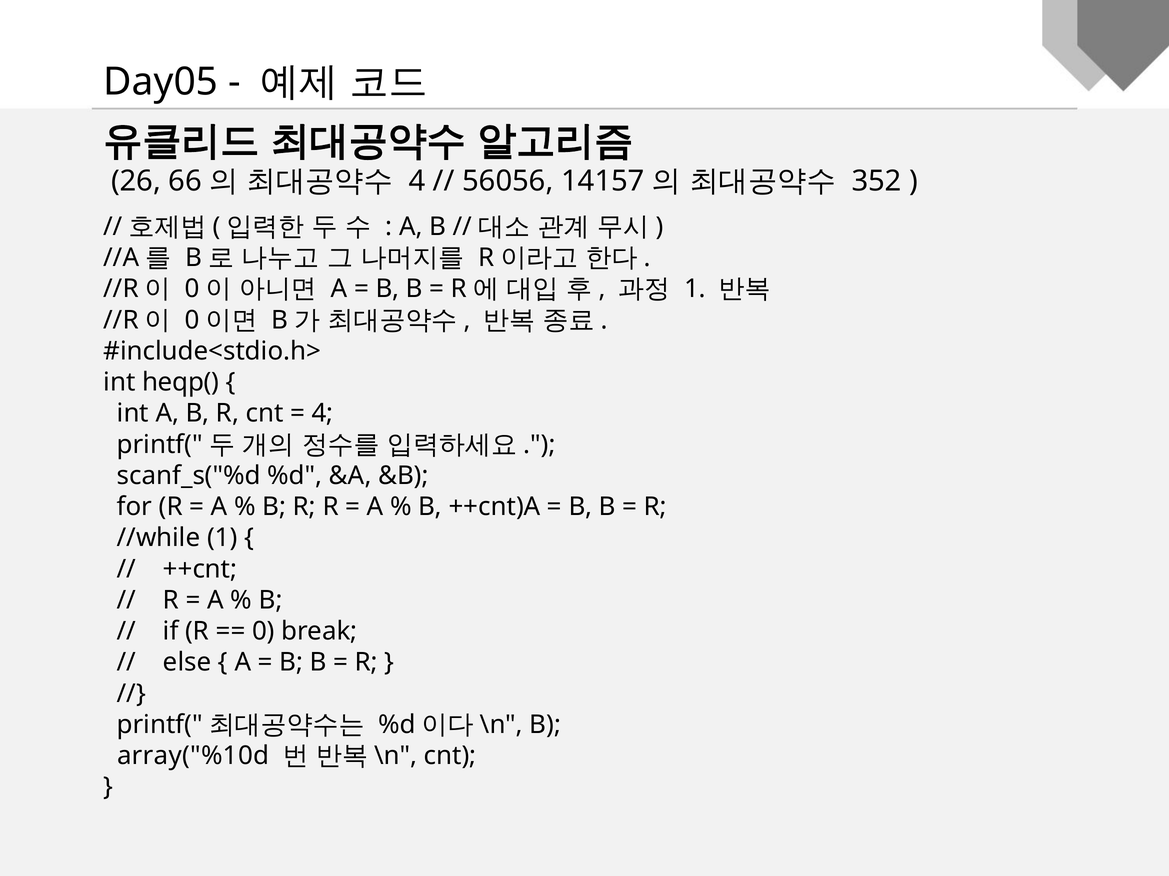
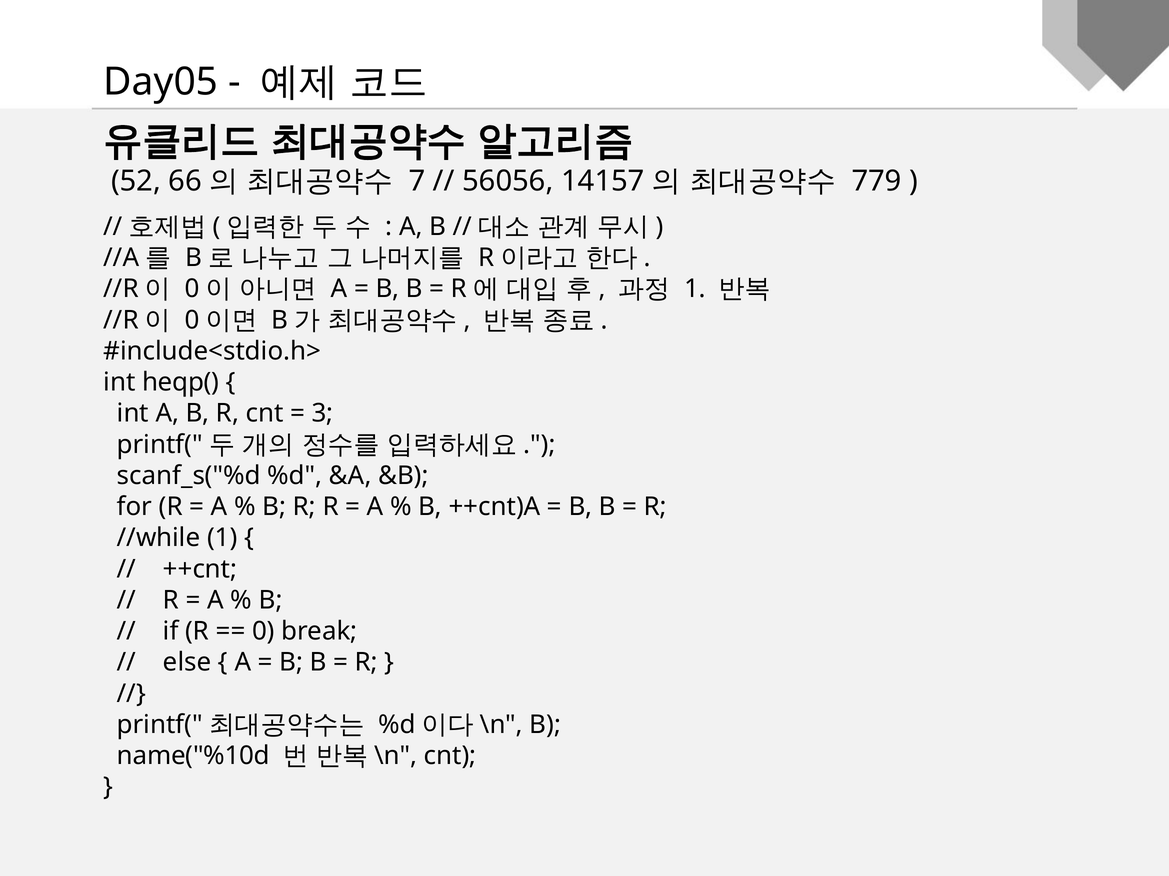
26: 26 -> 52
4 at (417, 181): 4 -> 7
352: 352 -> 779
4 at (323, 414): 4 -> 3
array("%10d: array("%10d -> name("%10d
